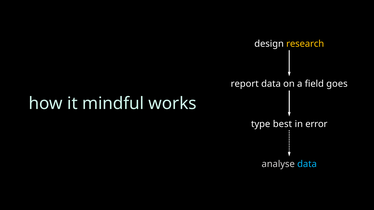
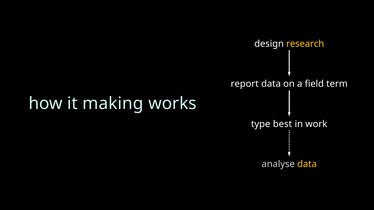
goes: goes -> term
mindful: mindful -> making
error: error -> work
data at (307, 164) colour: light blue -> yellow
